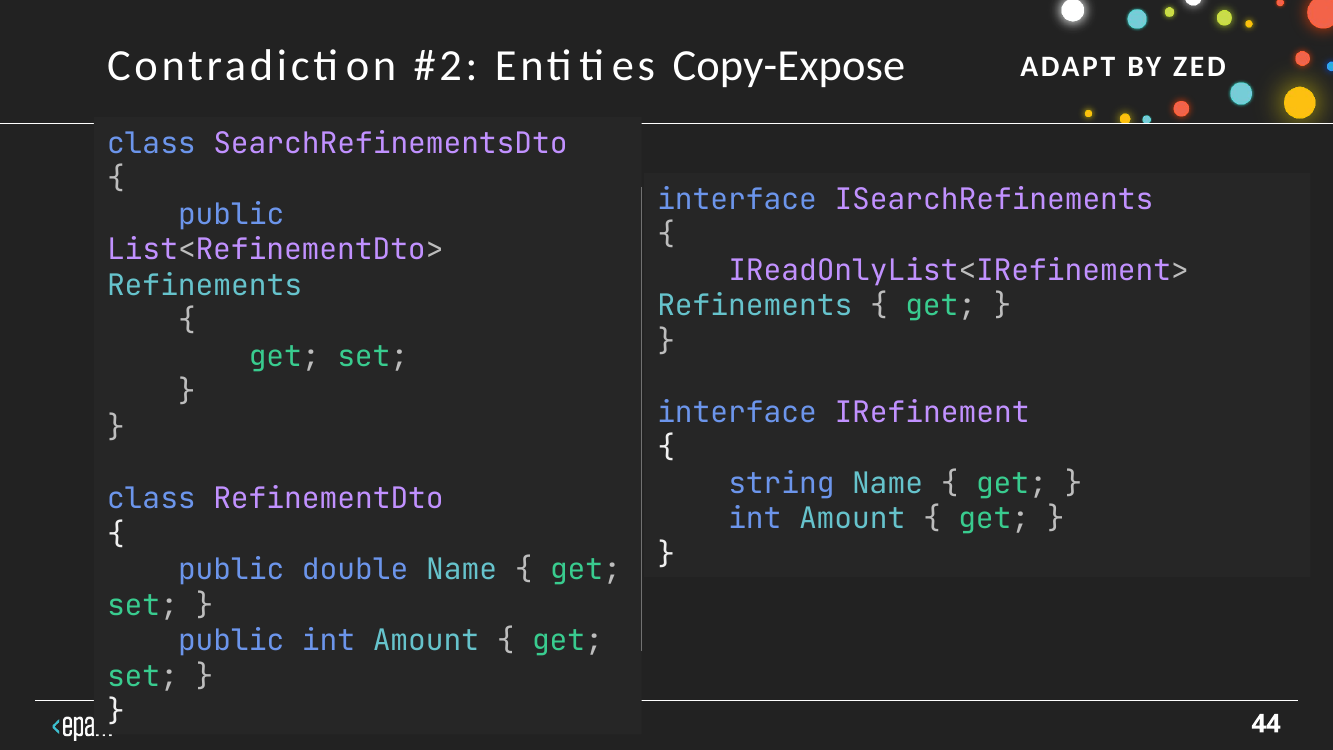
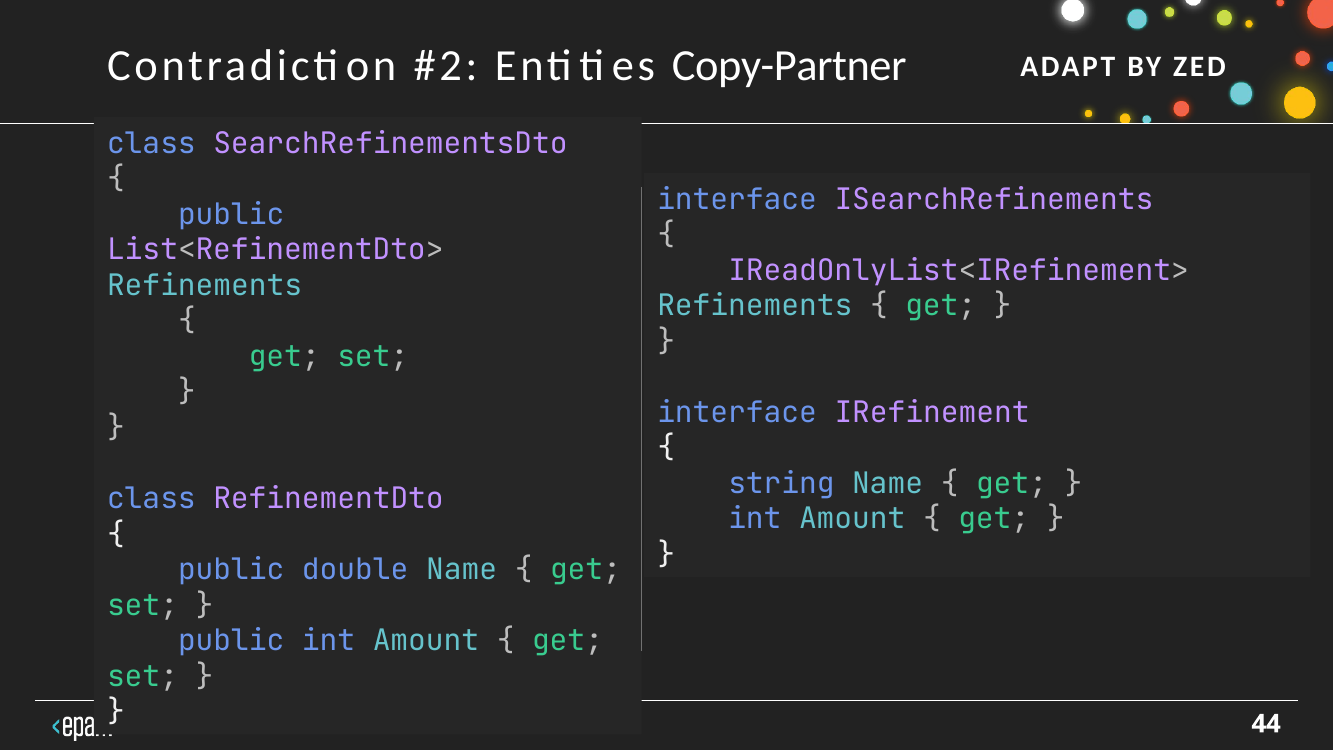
Copy-Expose: Copy-Expose -> Copy-Partner
